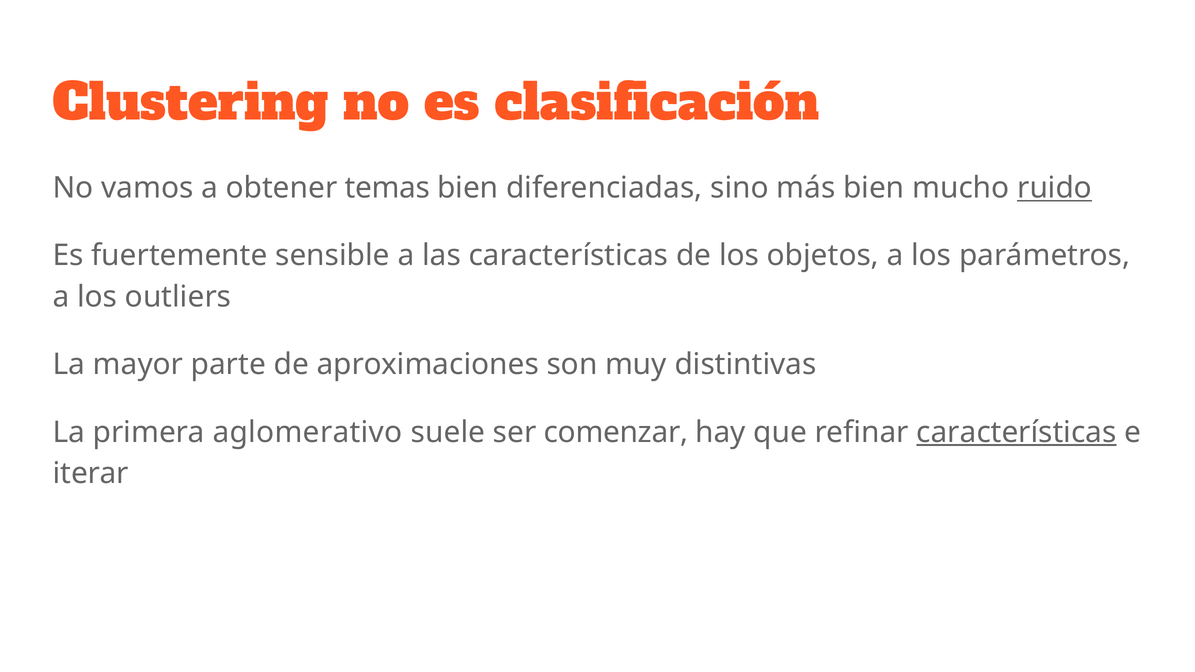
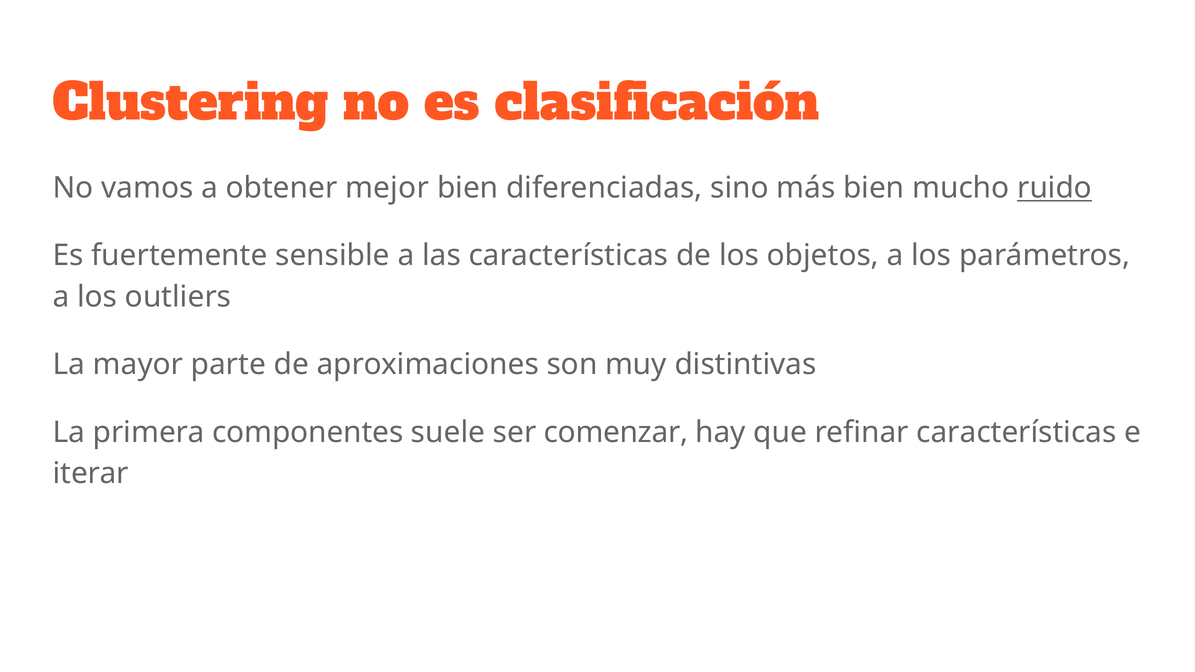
temas: temas -> mejor
aglomerativo: aglomerativo -> componentes
características at (1016, 432) underline: present -> none
